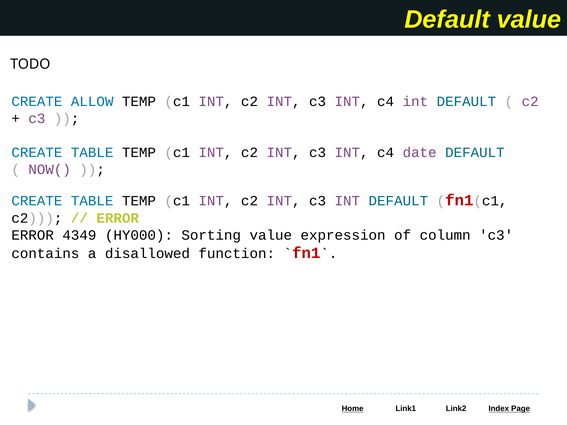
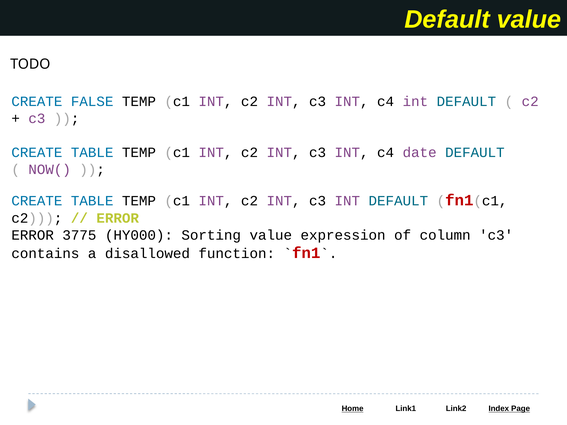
ALLOW: ALLOW -> FALSE
4349: 4349 -> 3775
